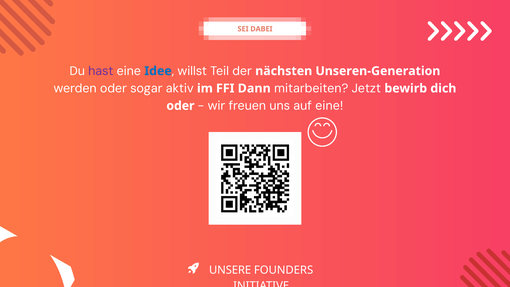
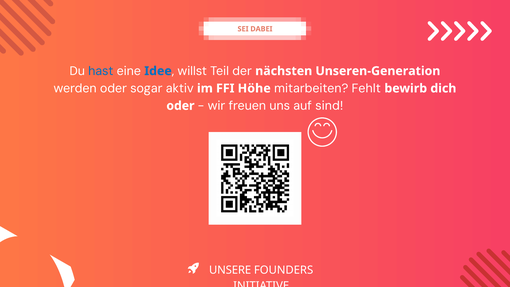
hast colour: purple -> blue
Dann: Dann -> Höhe
Jetzt: Jetzt -> Fehlt
auf eine: eine -> sind
